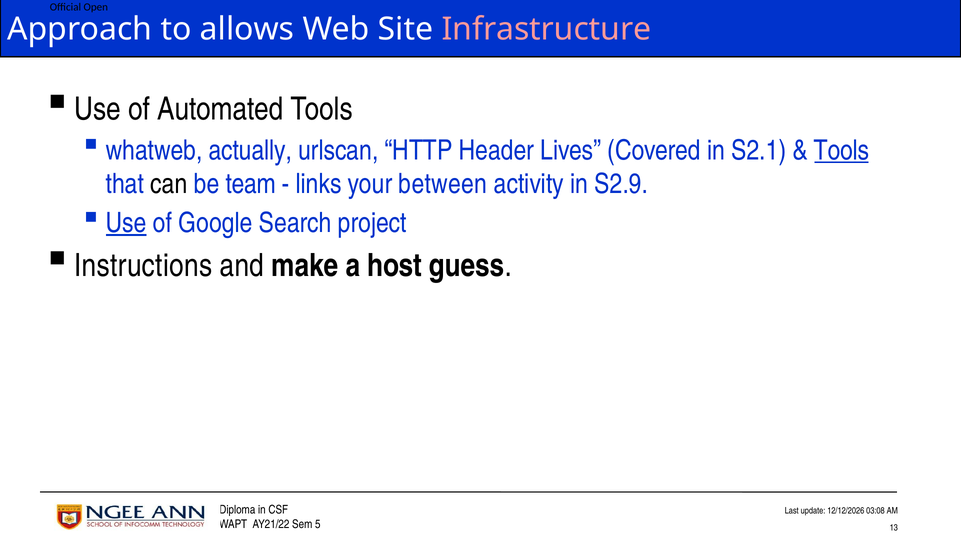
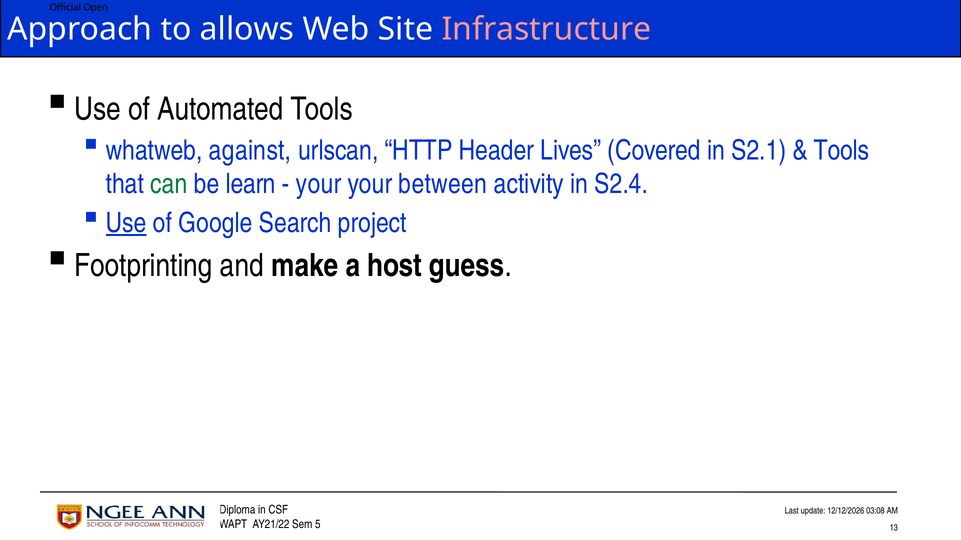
actually: actually -> against
Tools at (841, 151) underline: present -> none
can colour: black -> green
team: team -> learn
links at (319, 184): links -> your
S2.9: S2.9 -> S2.4
Instructions: Instructions -> Footprinting
